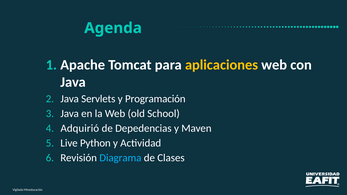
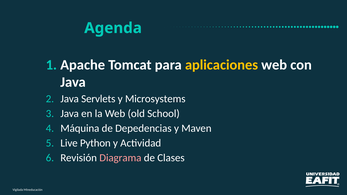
Programación: Programación -> Microsystems
Adquirió: Adquirió -> Máquina
Diagrama colour: light blue -> pink
